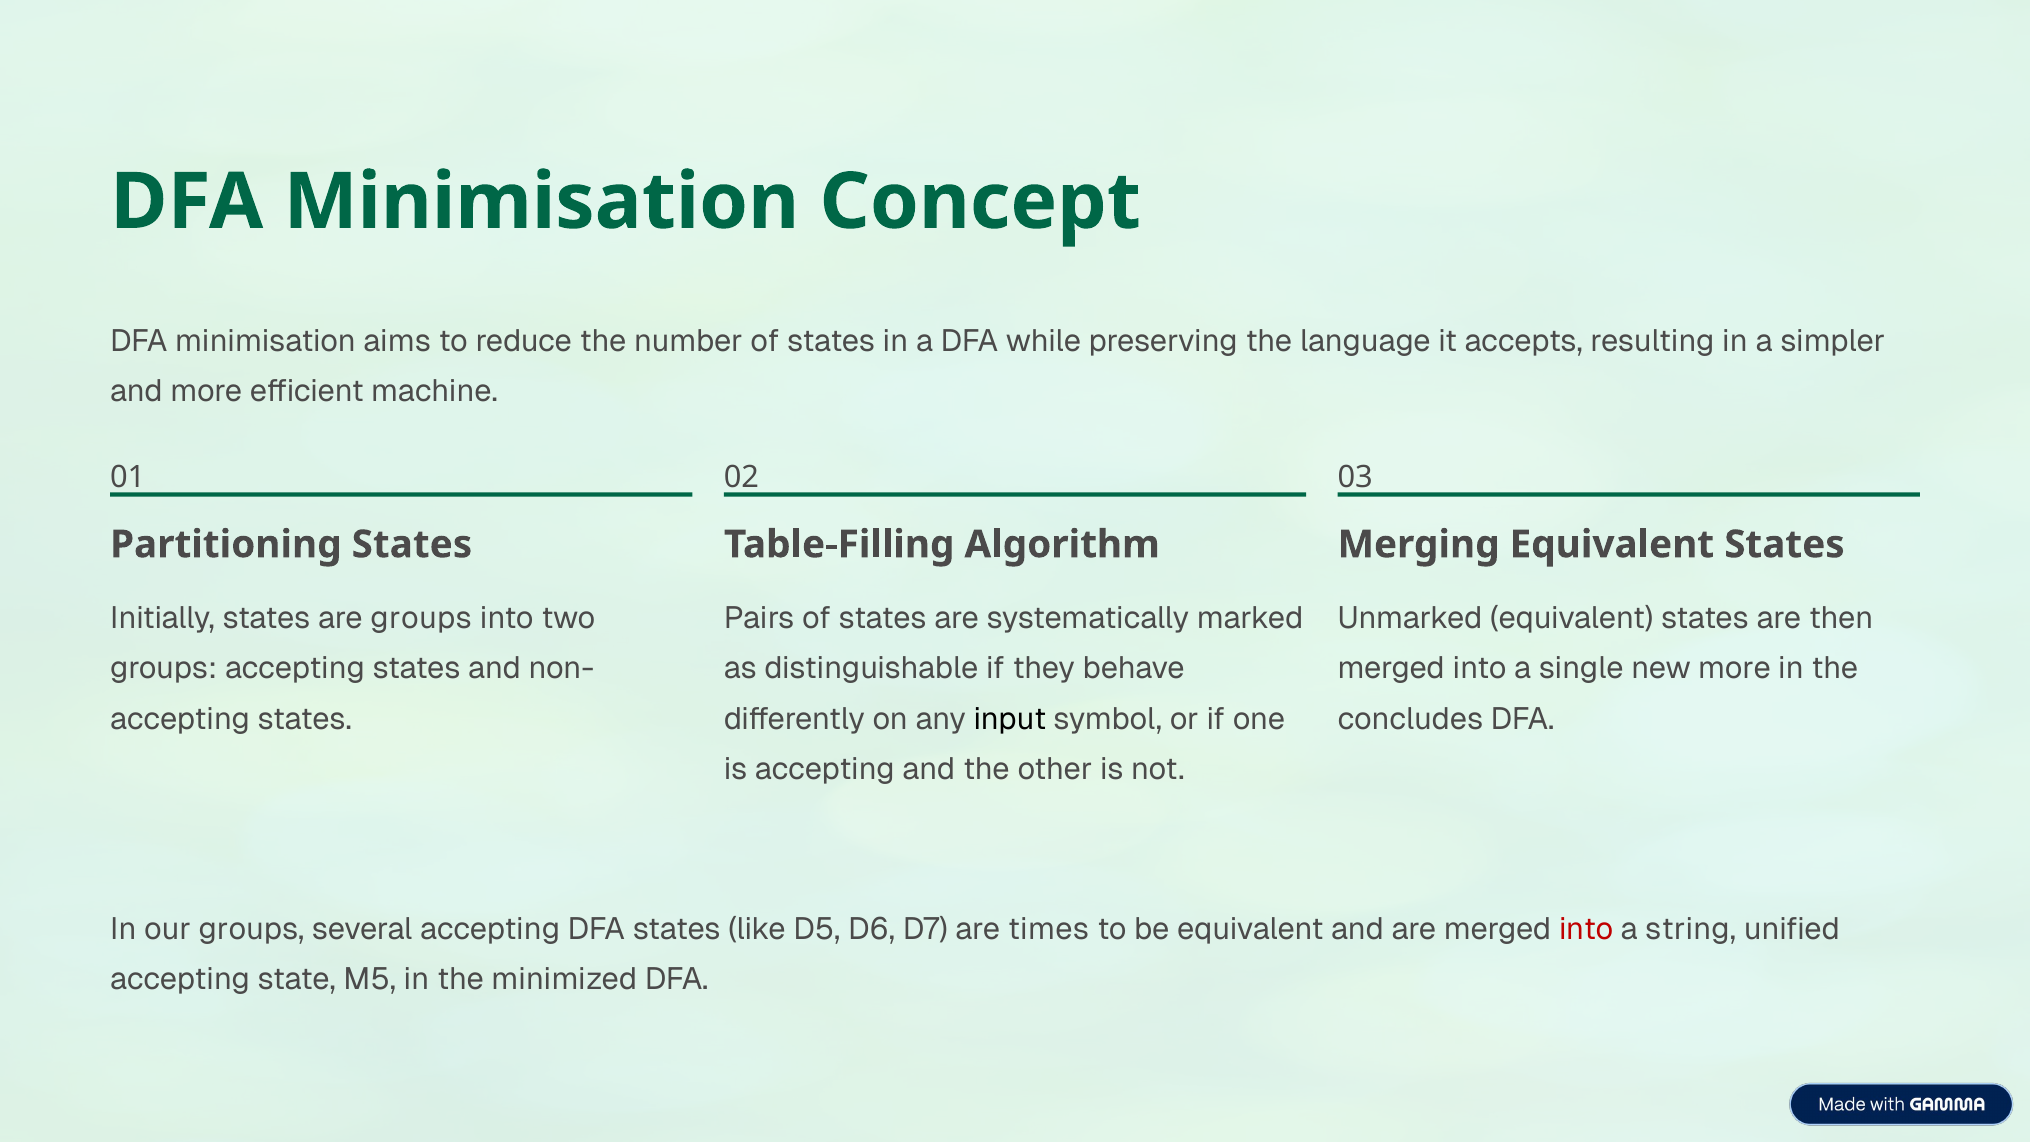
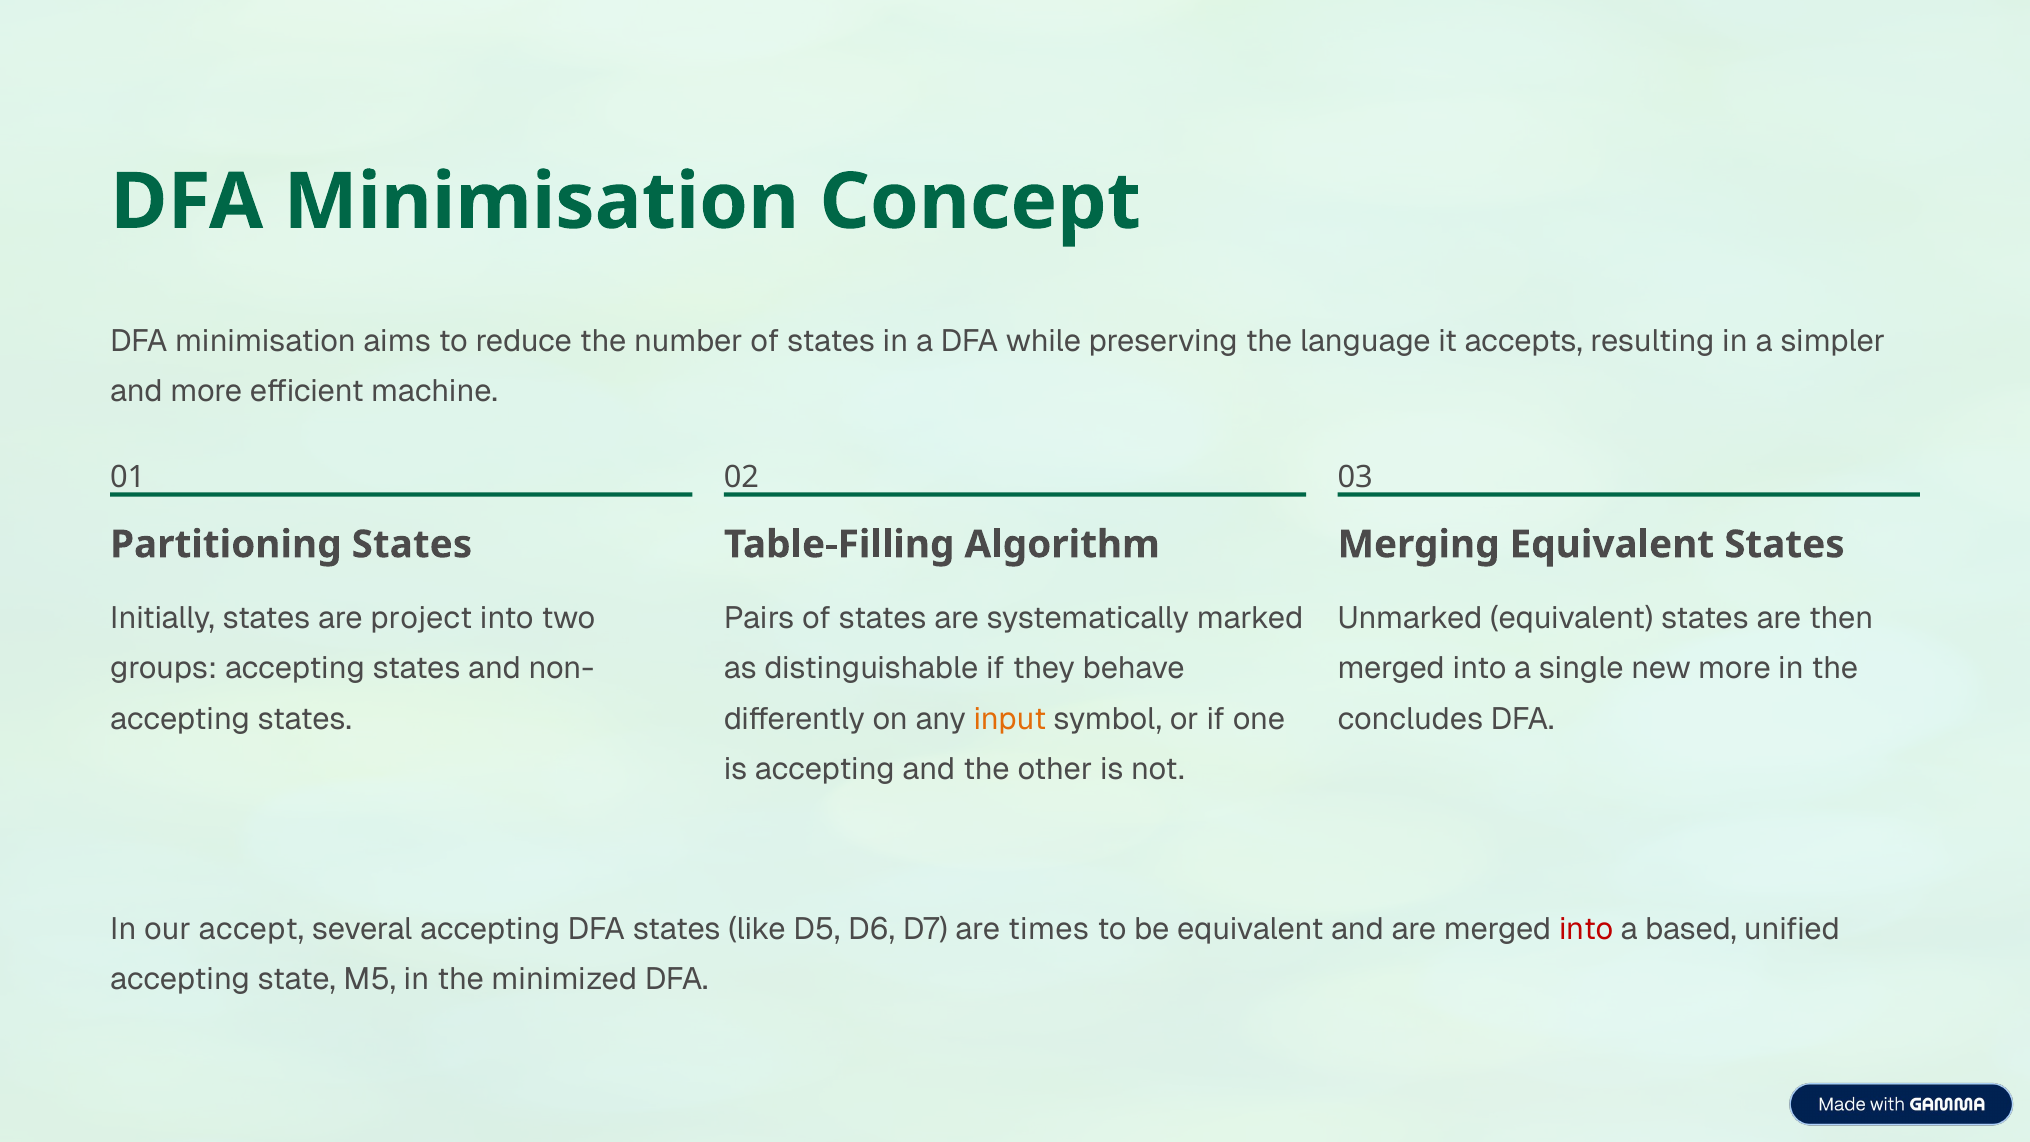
are groups: groups -> project
input colour: black -> orange
our groups: groups -> accept
string: string -> based
